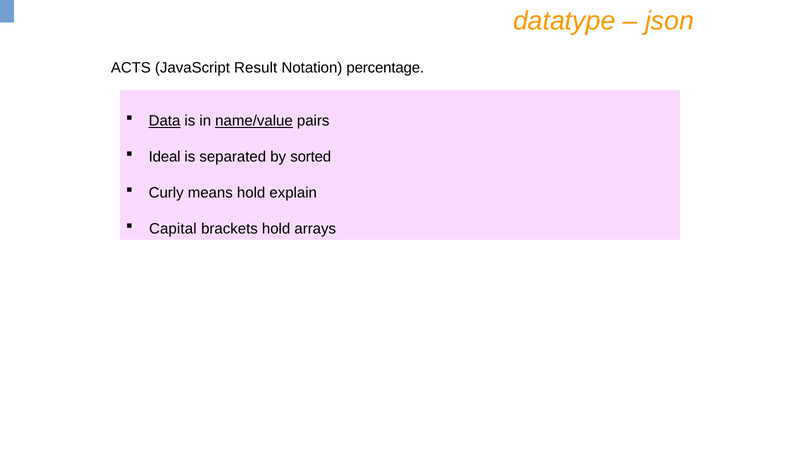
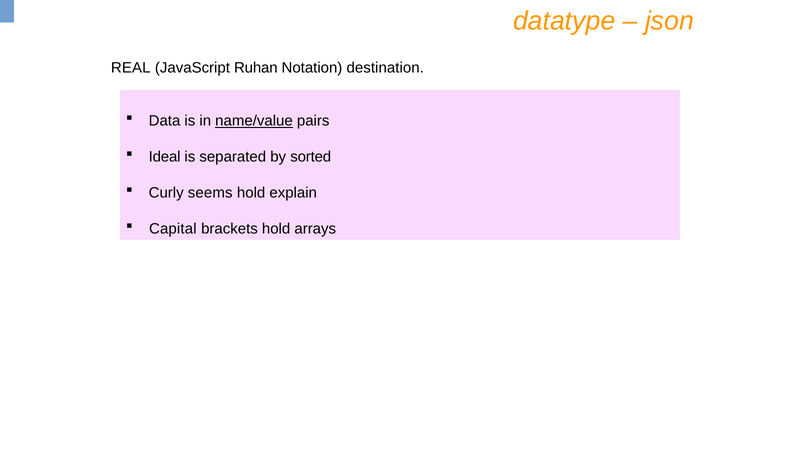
ACTS: ACTS -> REAL
Result: Result -> Ruhan
percentage: percentage -> destination
Data underline: present -> none
means: means -> seems
